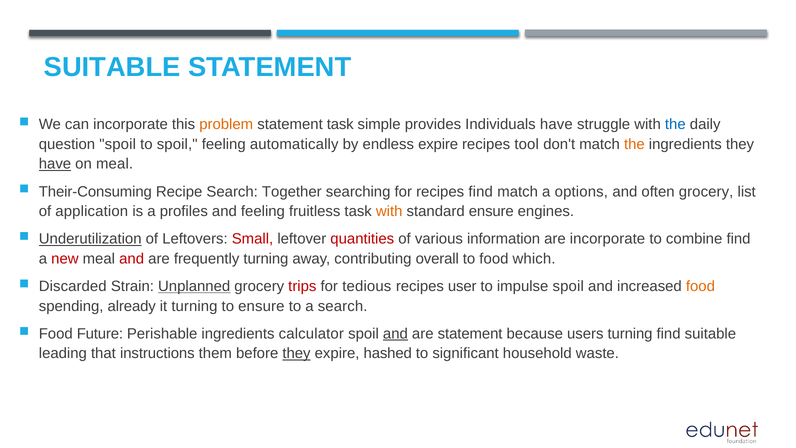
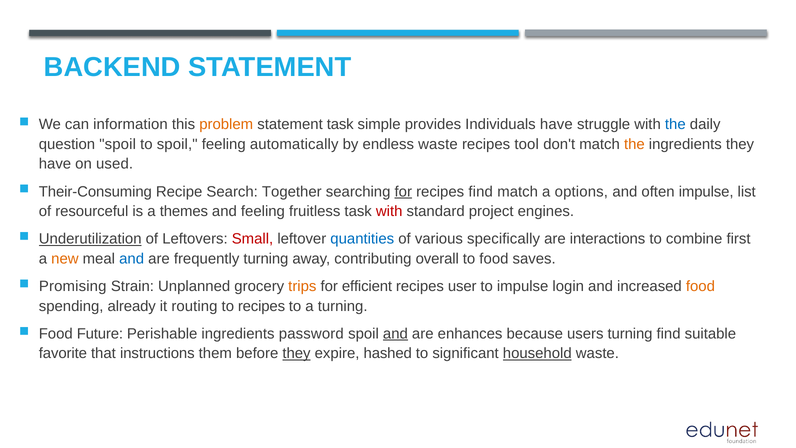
SUITABLE at (112, 67): SUITABLE -> BACKEND
can incorporate: incorporate -> information
endless expire: expire -> waste
have at (55, 164) underline: present -> none
on meal: meal -> used
for at (403, 191) underline: none -> present
often grocery: grocery -> impulse
application: application -> resourceful
profiles: profiles -> themes
with at (389, 211) colour: orange -> red
standard ensure: ensure -> project
quantities colour: red -> blue
information: information -> specifically
are incorporate: incorporate -> interactions
combine find: find -> first
new colour: red -> orange
and at (132, 259) colour: red -> blue
which: which -> saves
Discarded: Discarded -> Promising
Unplanned underline: present -> none
trips colour: red -> orange
tedious: tedious -> efficient
impulse spoil: spoil -> login
it turning: turning -> routing
to ensure: ensure -> recipes
a search: search -> turning
calculator: calculator -> password
are statement: statement -> enhances
leading: leading -> favorite
household underline: none -> present
